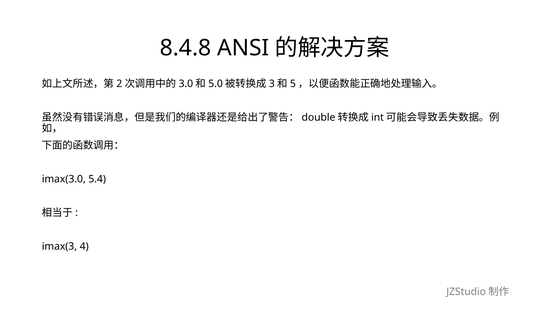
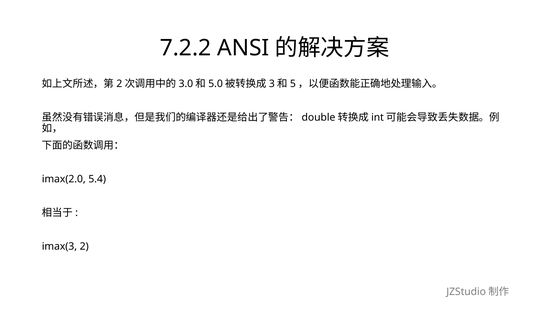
8.4.8: 8.4.8 -> 7.2.2
imax(3.0: imax(3.0 -> imax(2.0
4: 4 -> 2
